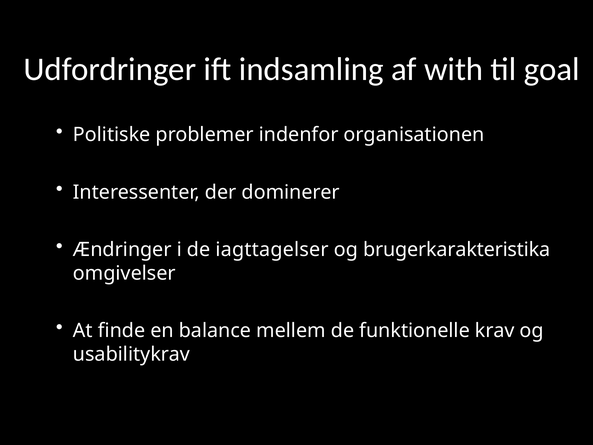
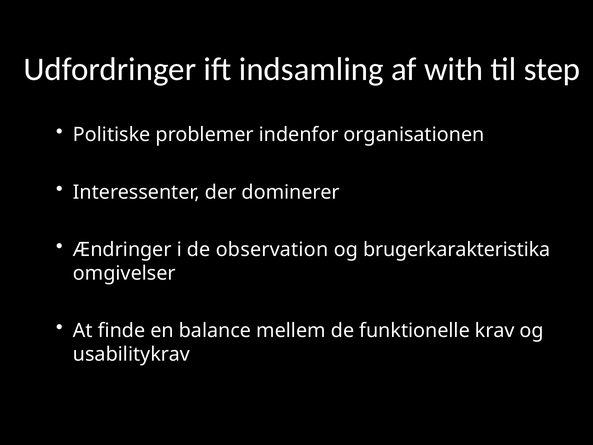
goal: goal -> step
iagttagelser: iagttagelser -> observation
